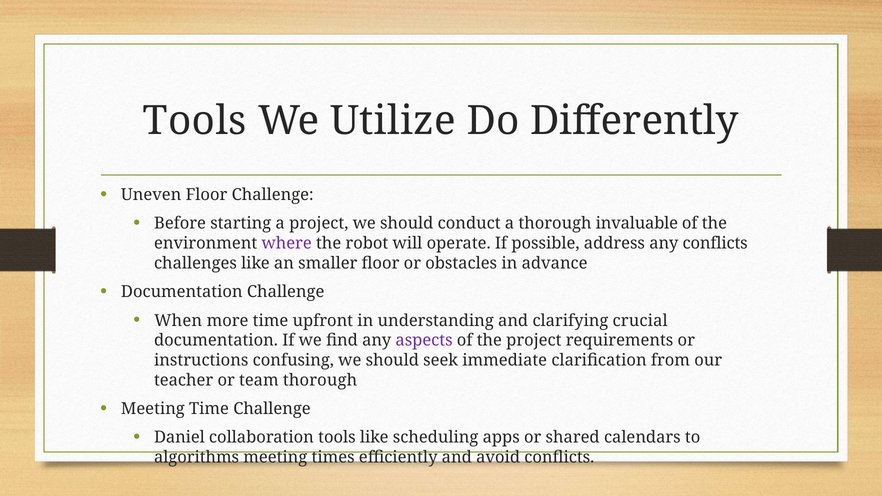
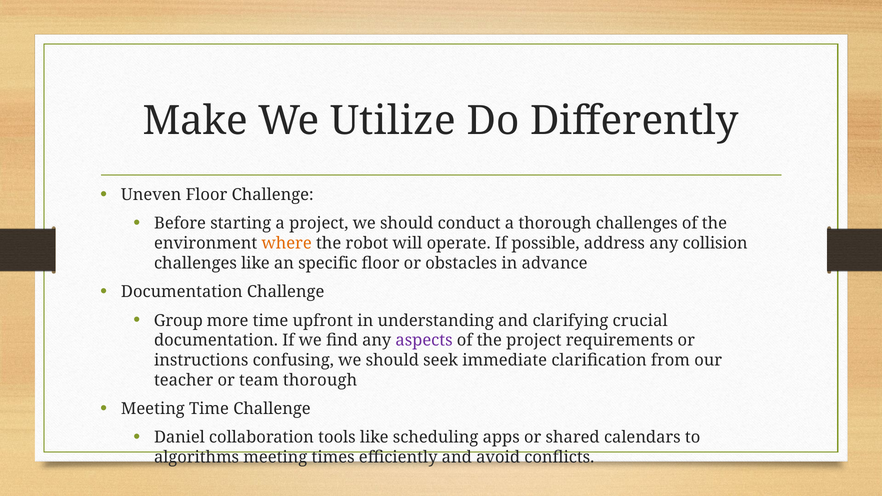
Tools at (195, 121): Tools -> Make
thorough invaluable: invaluable -> challenges
where colour: purple -> orange
any conflicts: conflicts -> collision
smaller: smaller -> specific
When: When -> Group
